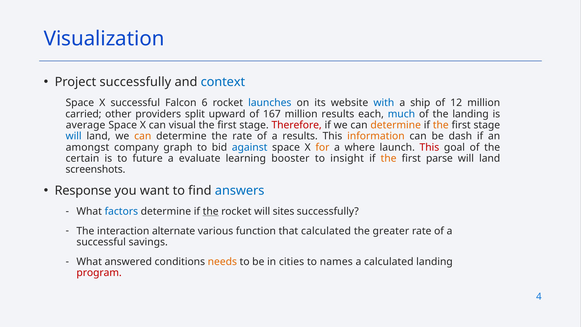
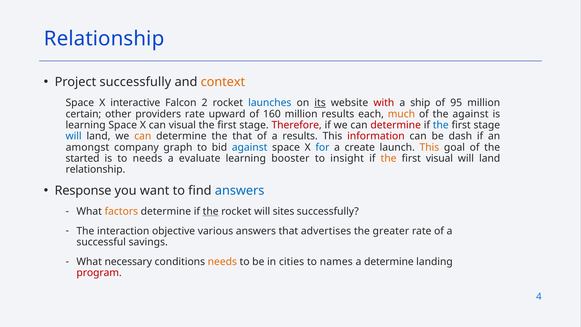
Visualization at (104, 39): Visualization -> Relationship
context colour: blue -> orange
X successful: successful -> interactive
6: 6 -> 2
its underline: none -> present
with colour: blue -> red
12: 12 -> 95
carried: carried -> certain
providers split: split -> rate
167: 167 -> 160
much colour: blue -> orange
the landing: landing -> against
average at (86, 125): average -> learning
determine at (396, 125) colour: orange -> red
the at (441, 125) colour: orange -> blue
the rate: rate -> that
information colour: orange -> red
for colour: orange -> blue
where: where -> create
This at (429, 147) colour: red -> orange
certain: certain -> started
to future: future -> needs
first parse: parse -> visual
screenshots at (95, 169): screenshots -> relationship
factors colour: blue -> orange
alternate: alternate -> objective
various function: function -> answers
that calculated: calculated -> advertises
answered: answered -> necessary
a calculated: calculated -> determine
